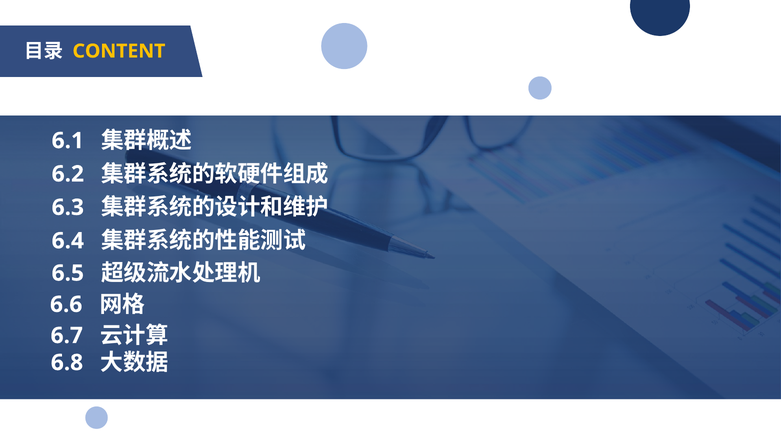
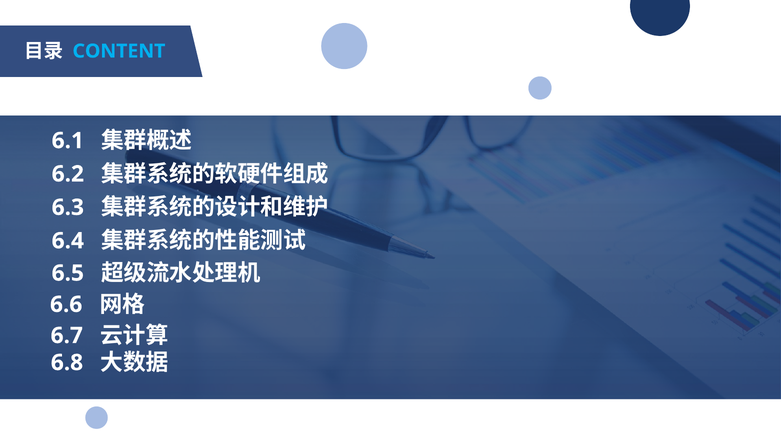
CONTENT colour: yellow -> light blue
